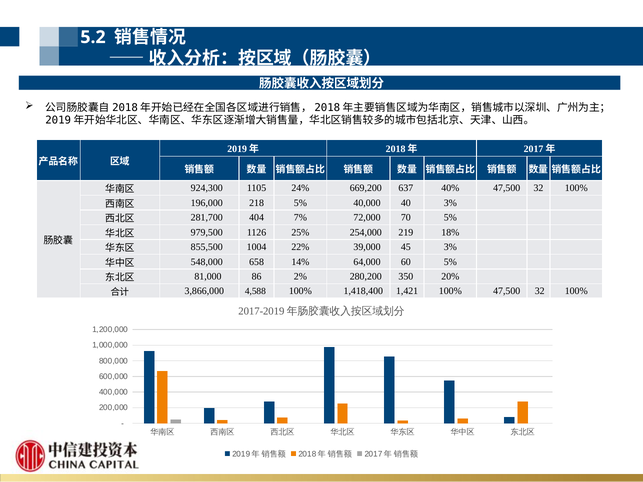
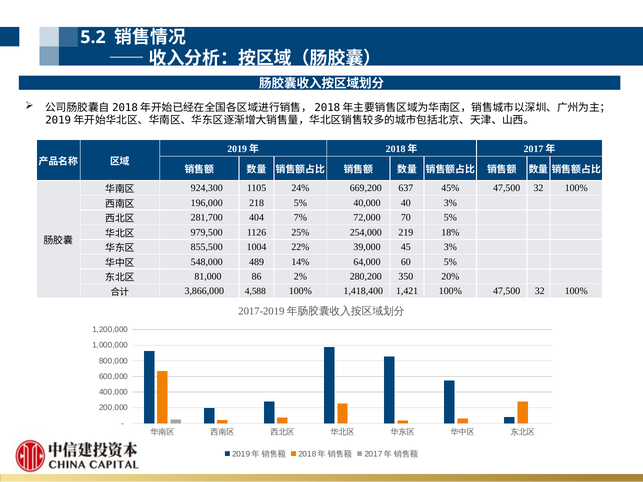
40%: 40% -> 45%
658: 658 -> 489
